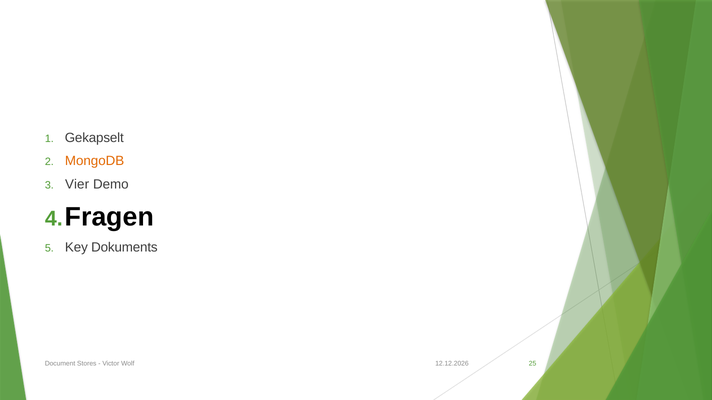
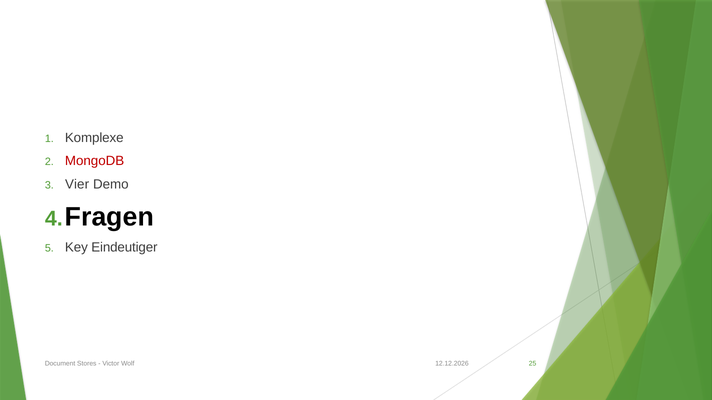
Gekapselt: Gekapselt -> Komplexe
MongoDB colour: orange -> red
Dokuments: Dokuments -> Eindeutiger
